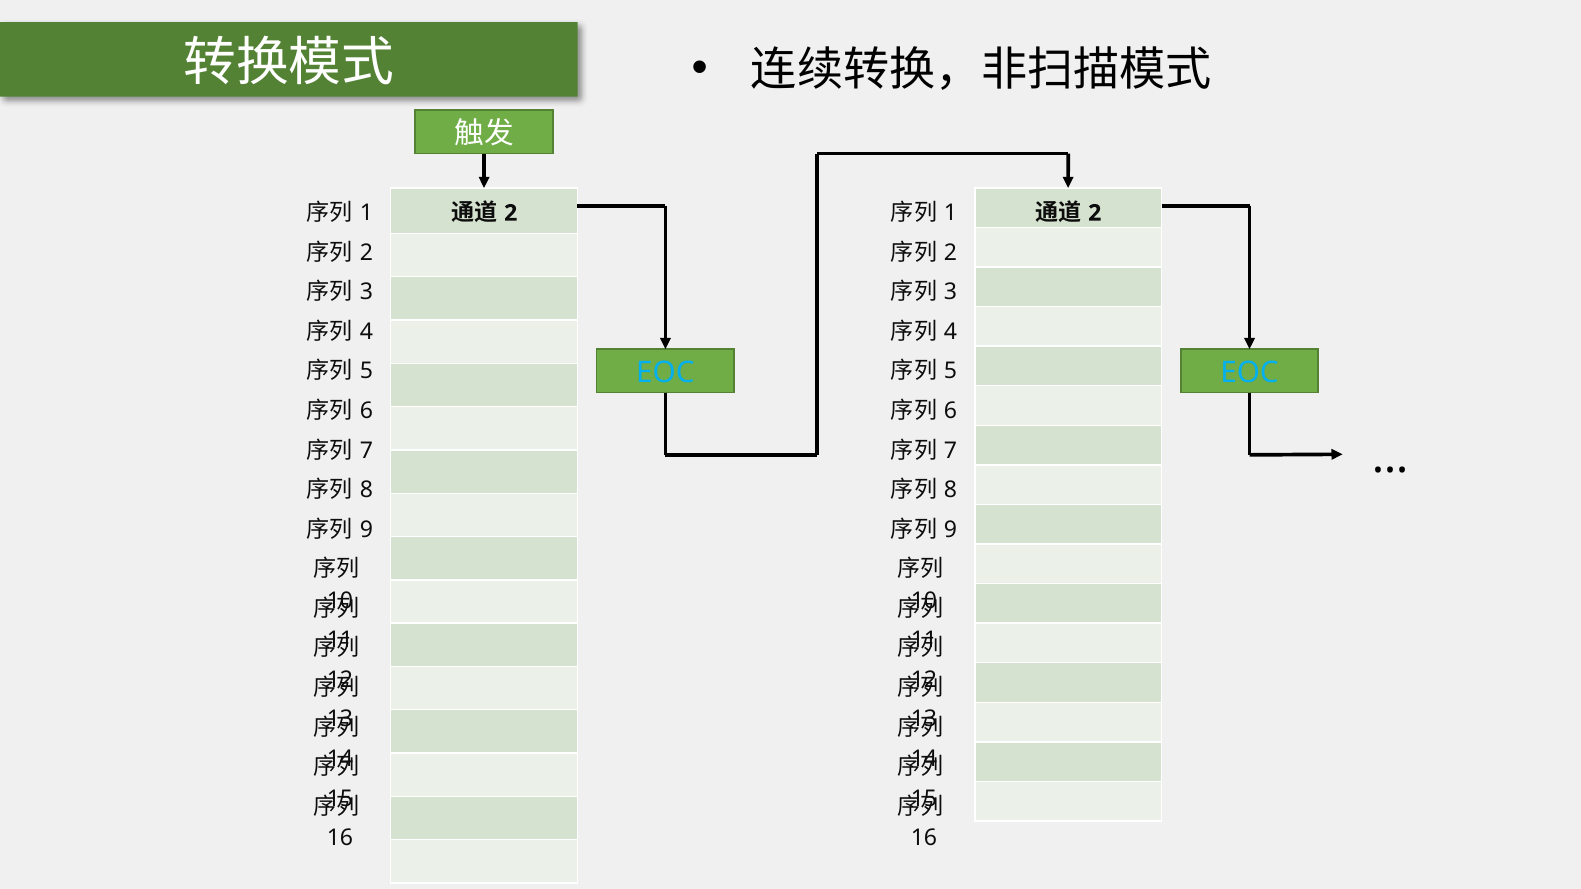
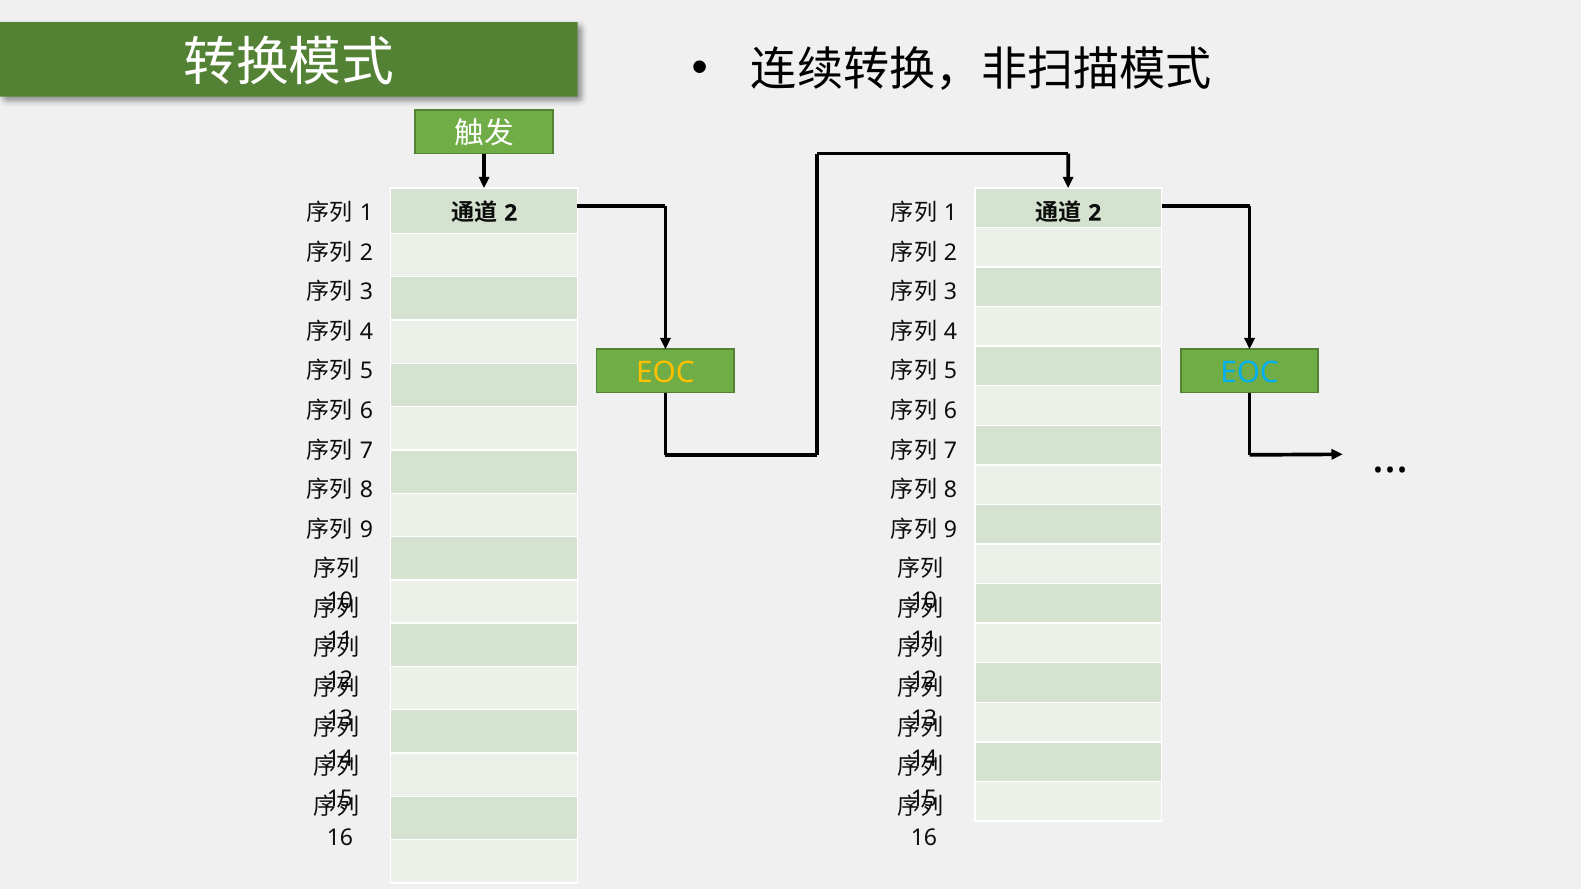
EOC at (665, 373) colour: light blue -> yellow
